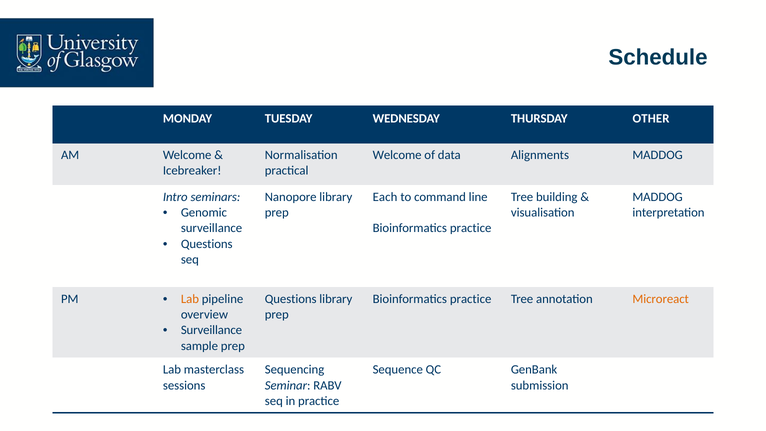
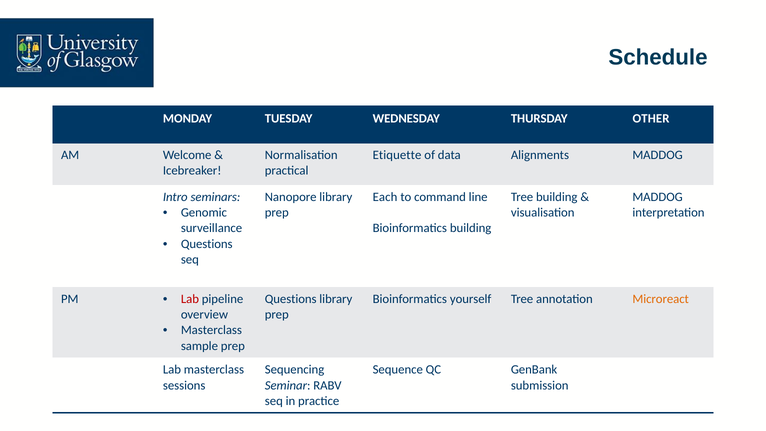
Welcome at (397, 155): Welcome -> Etiquette
practice at (471, 228): practice -> building
Lab at (190, 299) colour: orange -> red
practice at (471, 299): practice -> yourself
Surveillance at (211, 330): Surveillance -> Masterclass
